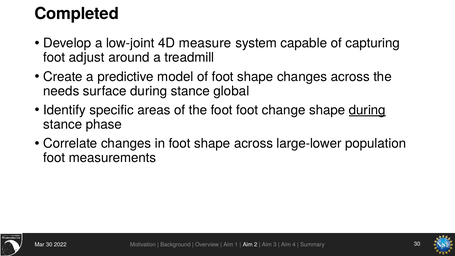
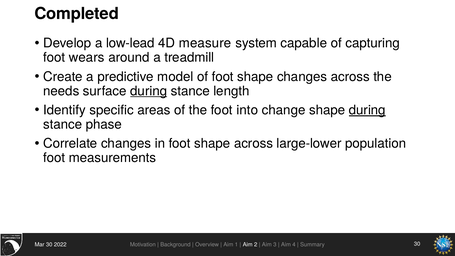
low-joint: low-joint -> low-lead
adjust: adjust -> wears
during at (149, 91) underline: none -> present
global: global -> length
foot foot: foot -> into
